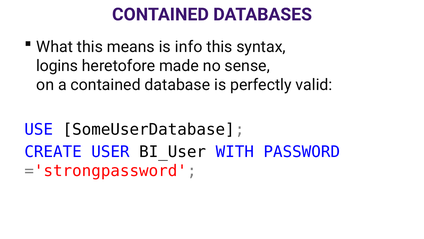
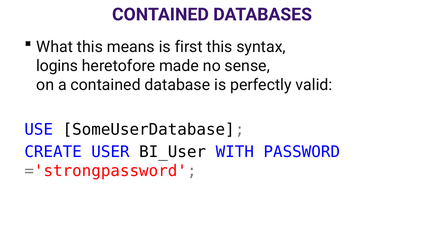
info: info -> first
